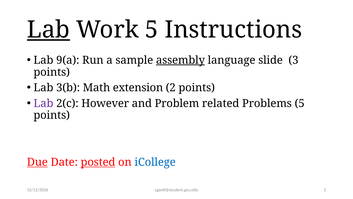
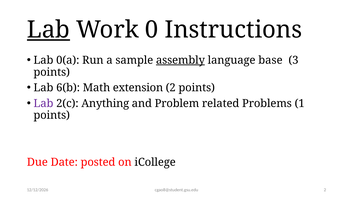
Work 5: 5 -> 0
9(a: 9(a -> 0(a
slide: slide -> base
3(b: 3(b -> 6(b
However: However -> Anything
Problems 5: 5 -> 1
Due underline: present -> none
posted underline: present -> none
iCollege colour: blue -> black
